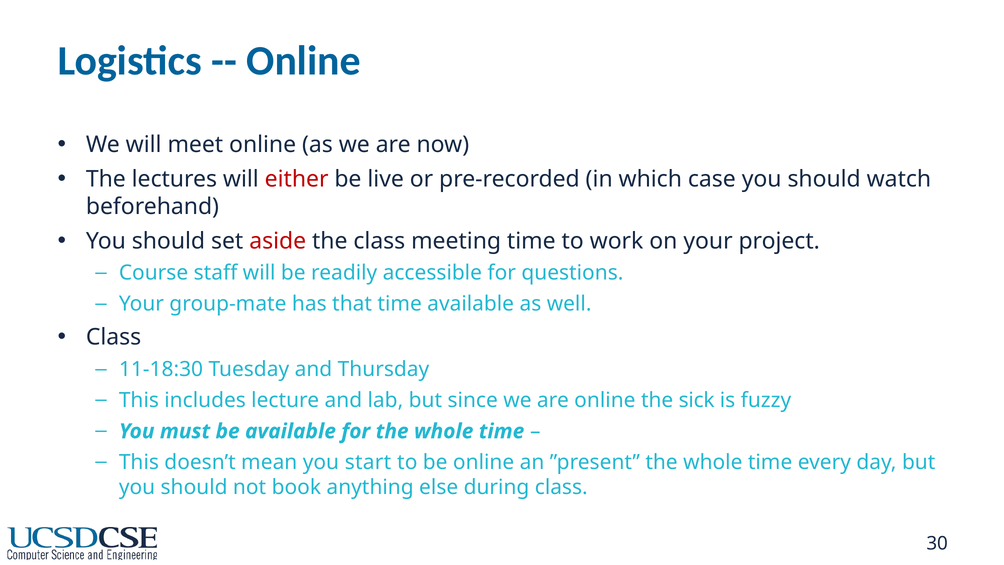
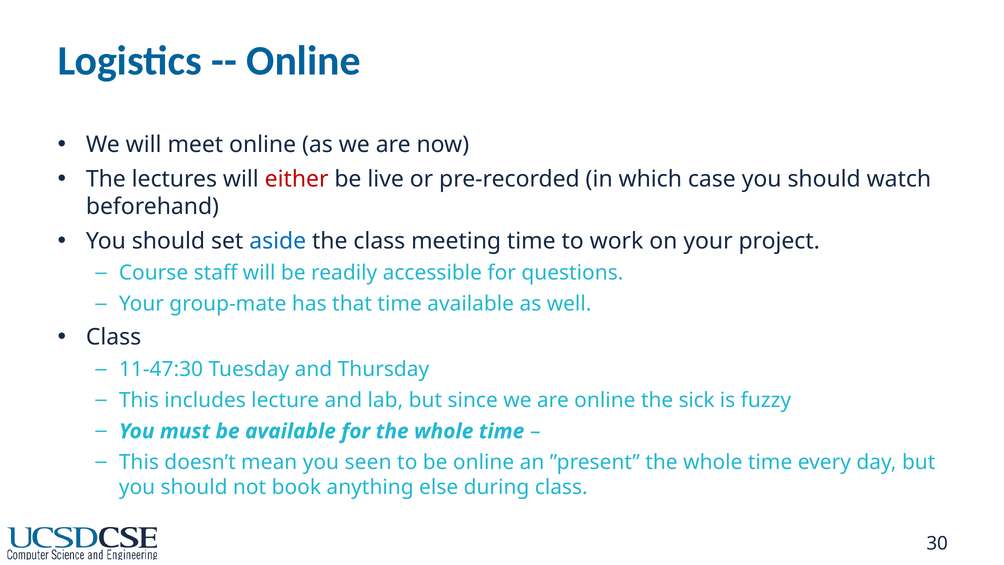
aside colour: red -> blue
11-18:30: 11-18:30 -> 11-47:30
start: start -> seen
